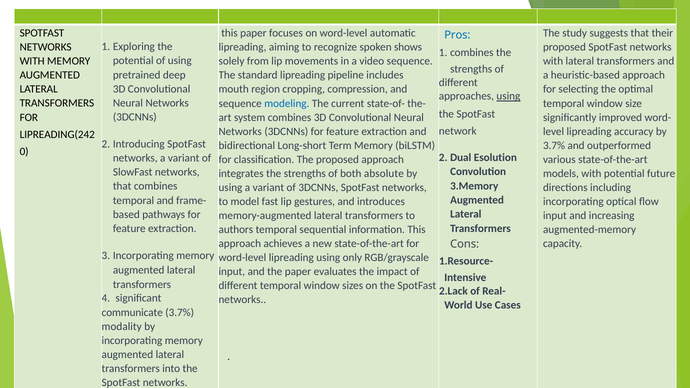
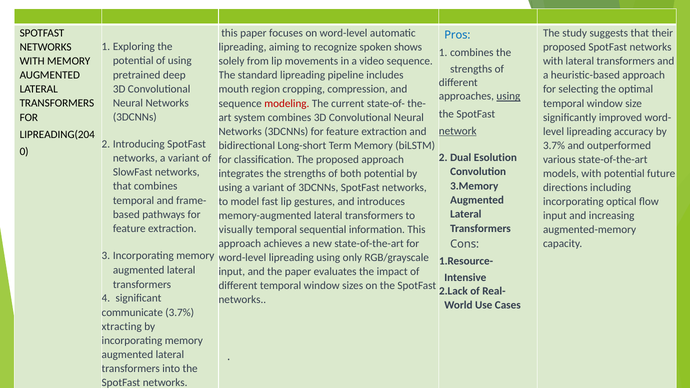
modeling colour: blue -> red
network underline: none -> present
LIPREADING(242: LIPREADING(242 -> LIPREADING(204
both absolute: absolute -> potential
authors: authors -> visually
modality: modality -> xtracting
